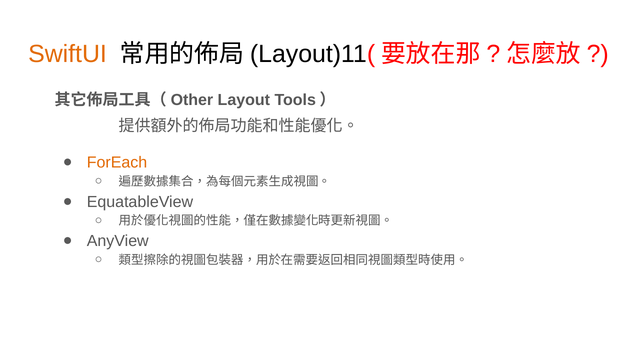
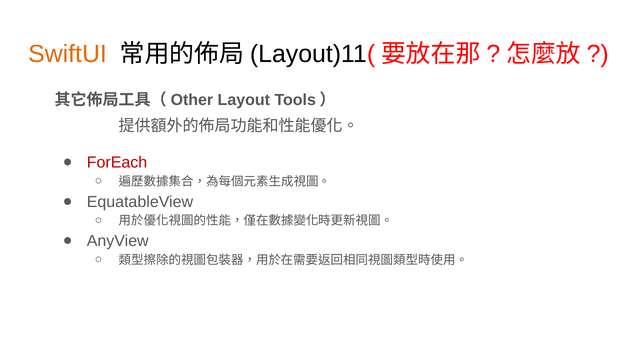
ForEach colour: orange -> red
